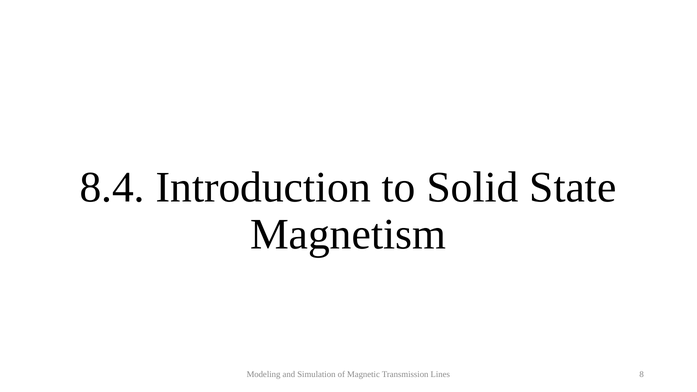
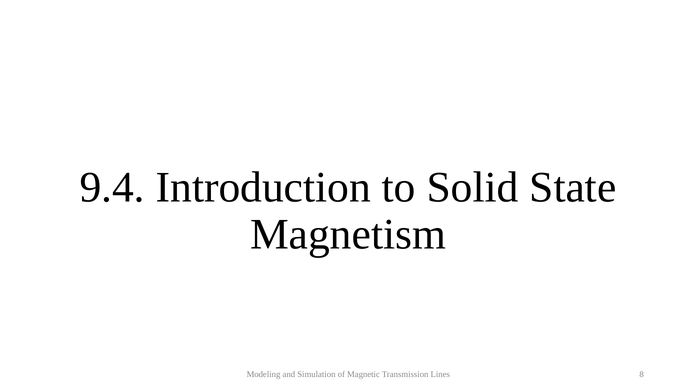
8.4: 8.4 -> 9.4
